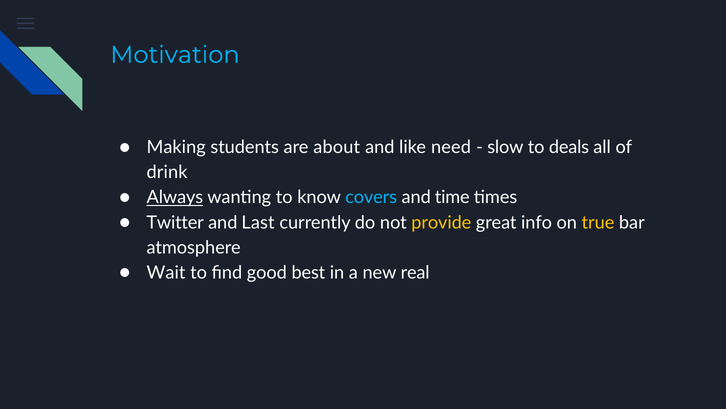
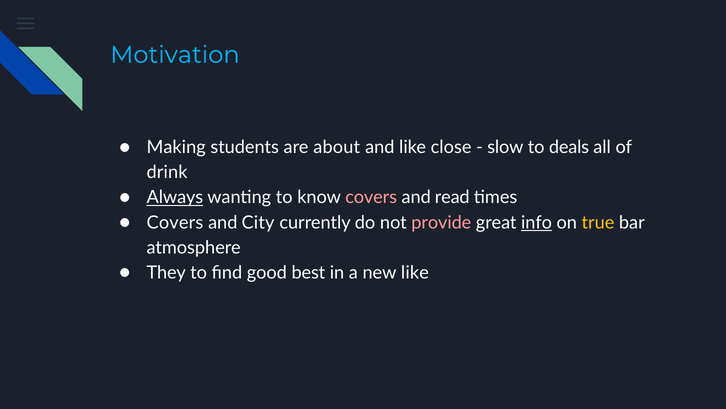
need: need -> close
covers at (371, 197) colour: light blue -> pink
time: time -> read
Twitter at (175, 222): Twitter -> Covers
Last: Last -> City
provide colour: yellow -> pink
info underline: none -> present
Wait: Wait -> They
new real: real -> like
